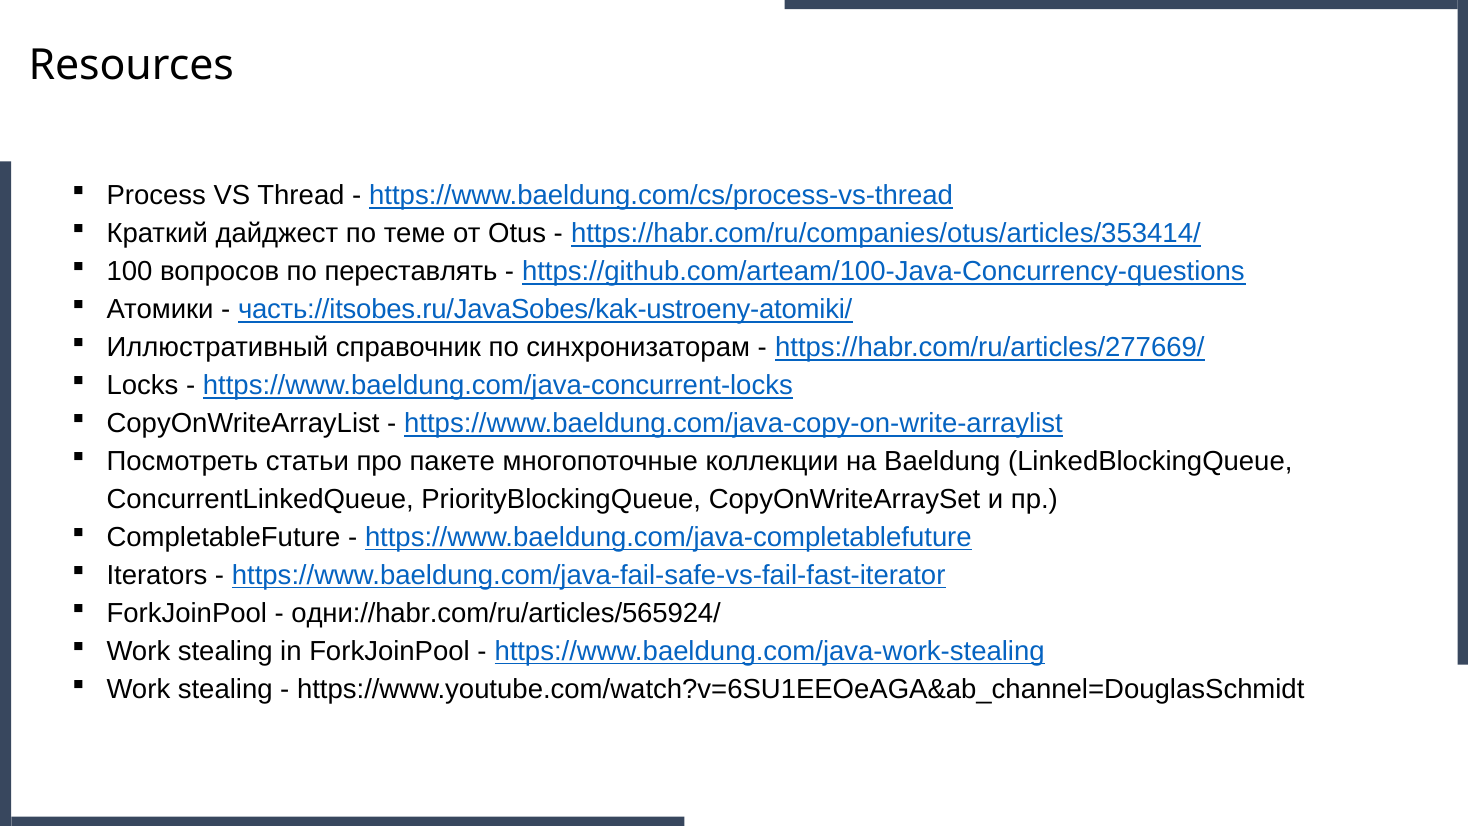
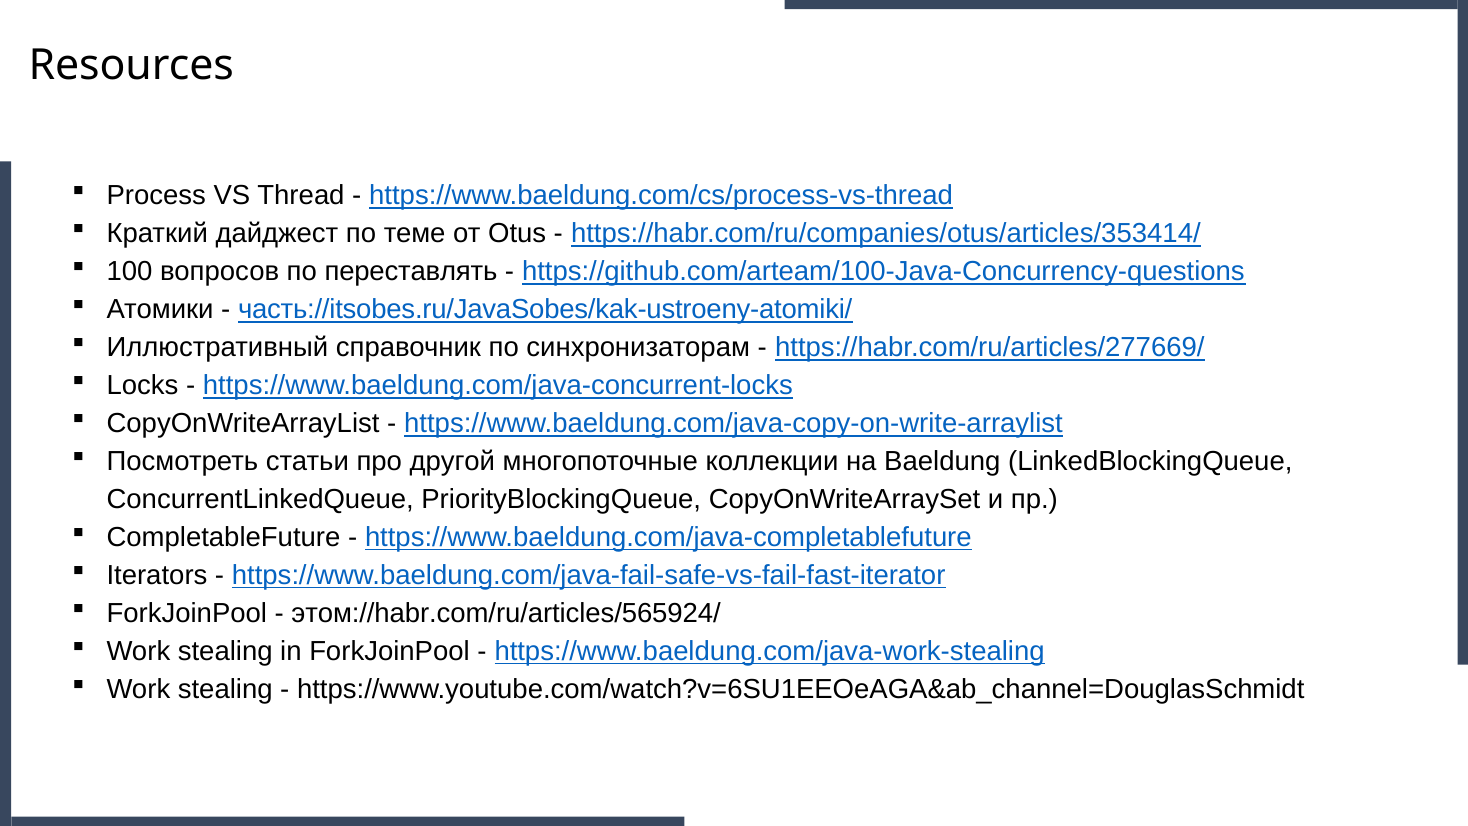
пакете: пакете -> другой
одни://habr.com/ru/articles/565924/: одни://habr.com/ru/articles/565924/ -> этом://habr.com/ru/articles/565924/
